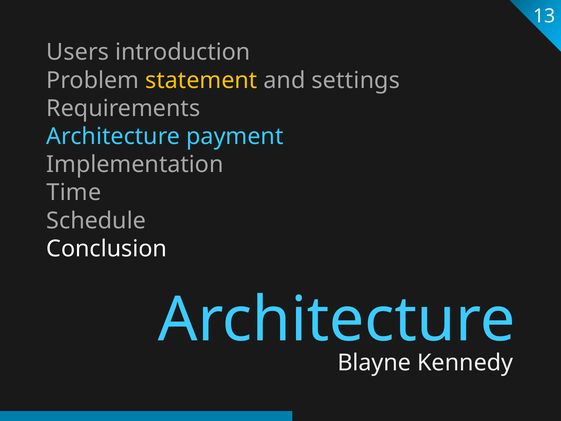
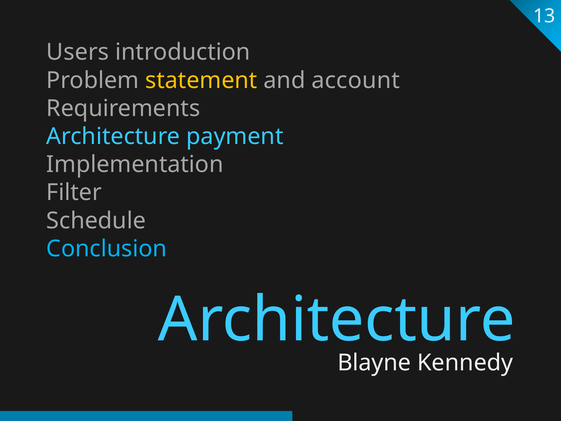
settings: settings -> account
Time: Time -> Filter
Conclusion colour: white -> light blue
